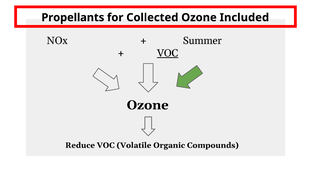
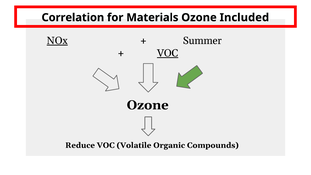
Propellants: Propellants -> Correlation
Collected: Collected -> Materials
NOx underline: none -> present
